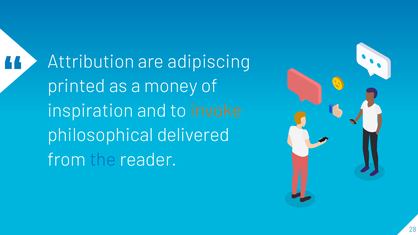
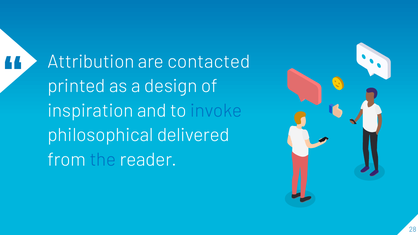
adipiscing: adipiscing -> contacted
money: money -> design
invoke colour: orange -> blue
